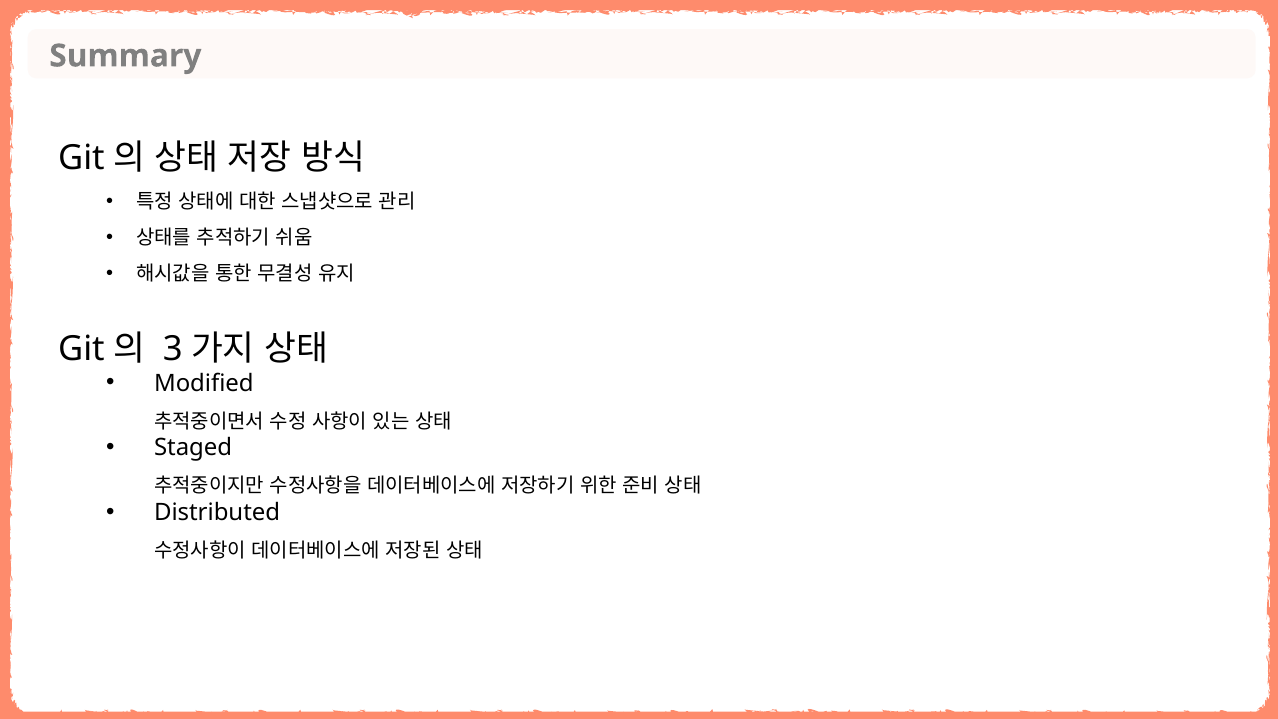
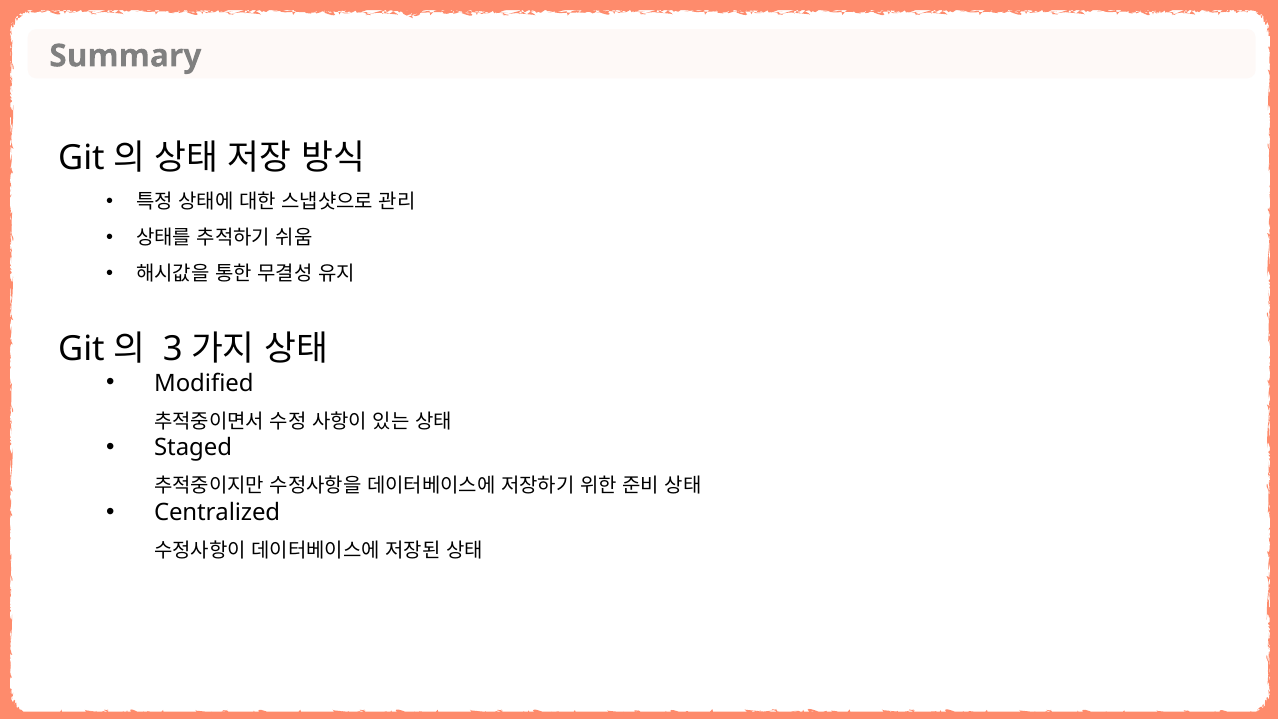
Distributed: Distributed -> Centralized
